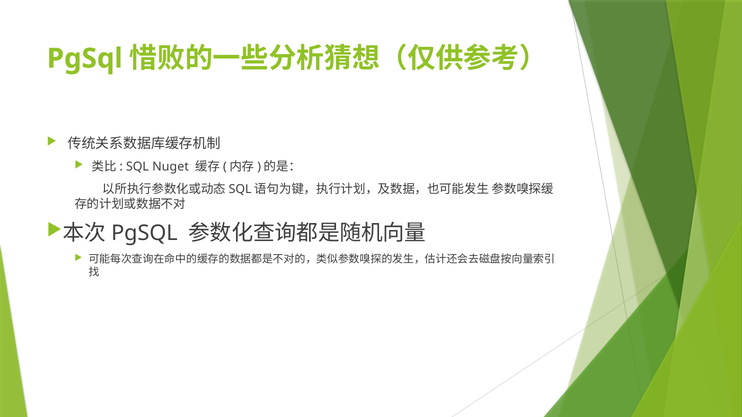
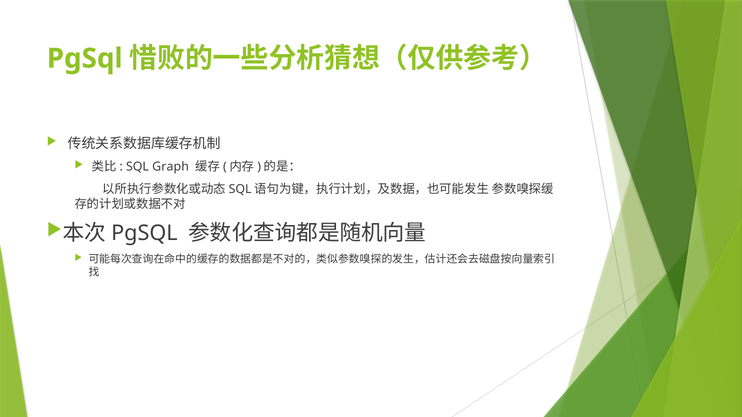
Nuget: Nuget -> Graph
